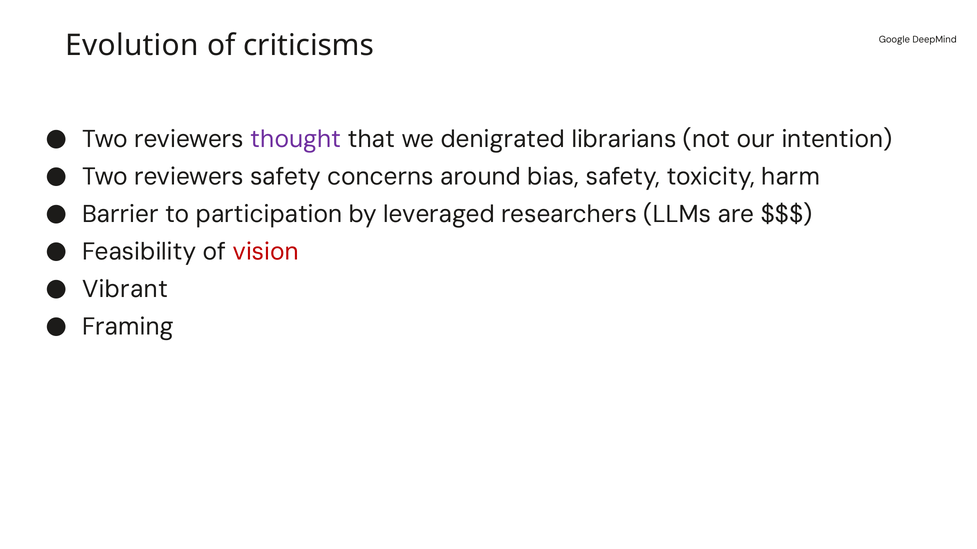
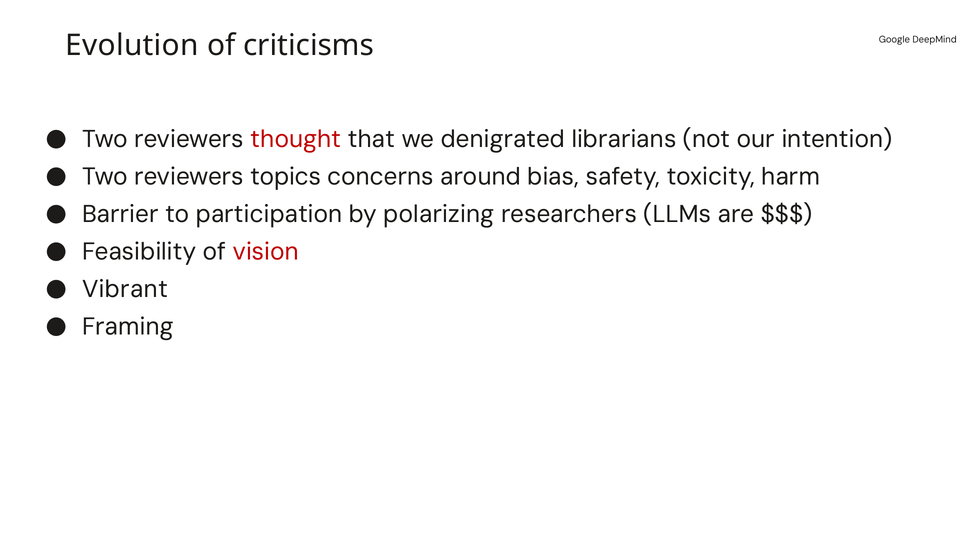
thought colour: purple -> red
reviewers safety: safety -> topics
leveraged: leveraged -> polarizing
